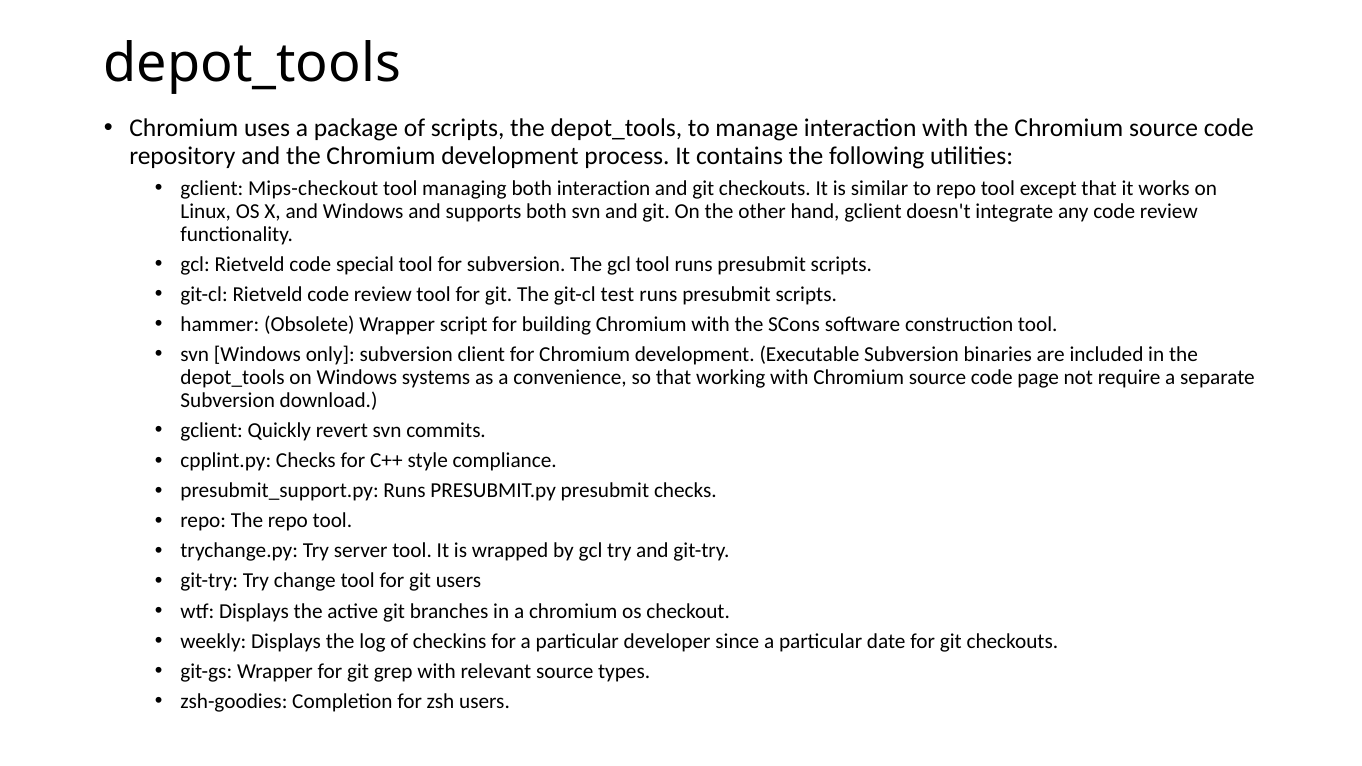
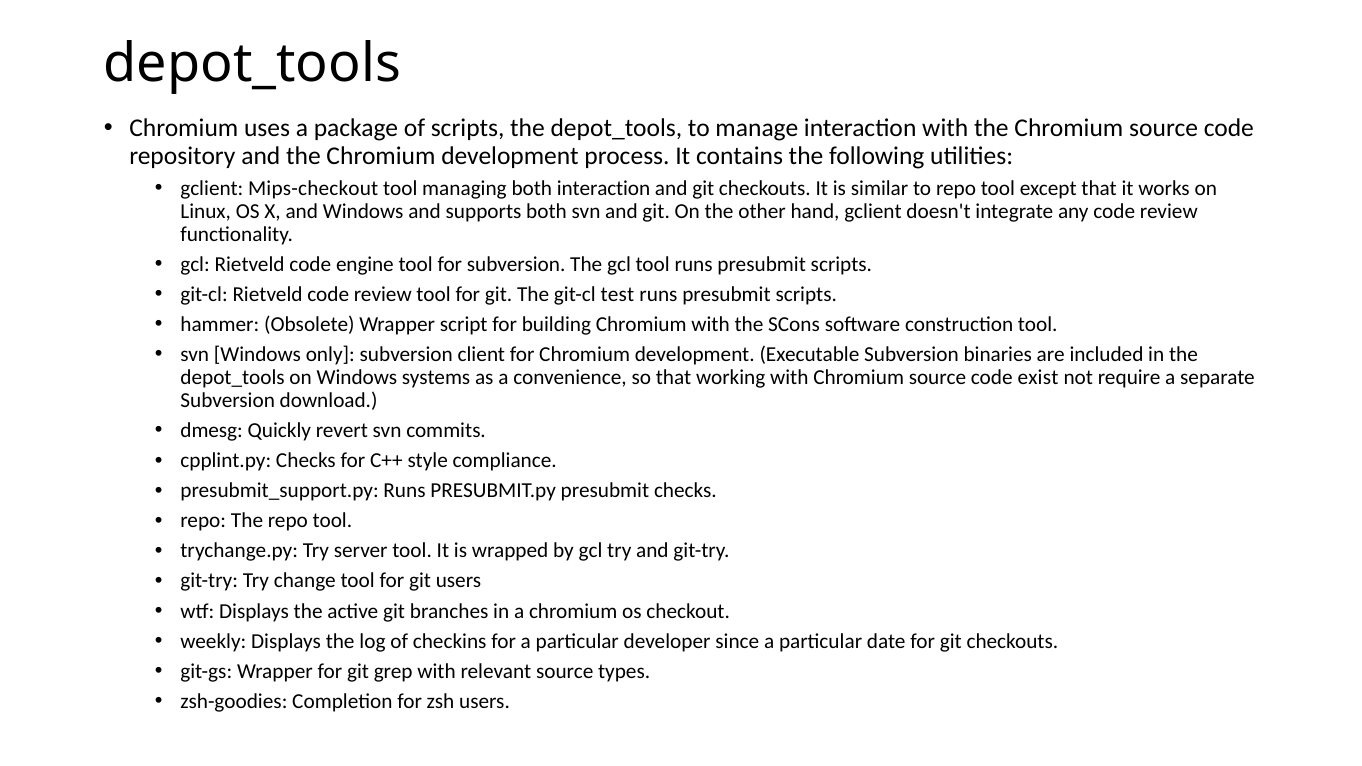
special: special -> engine
page: page -> exist
gclient at (212, 431): gclient -> dmesg
